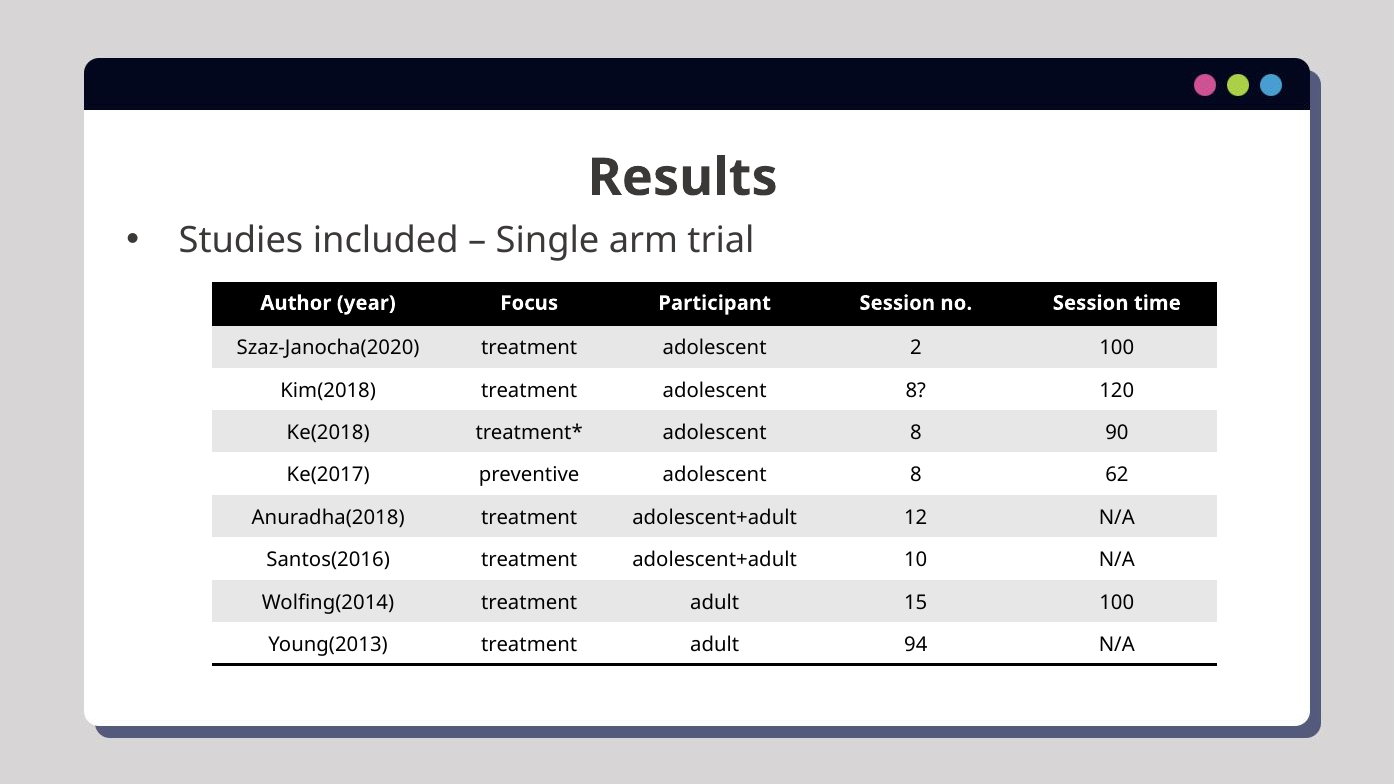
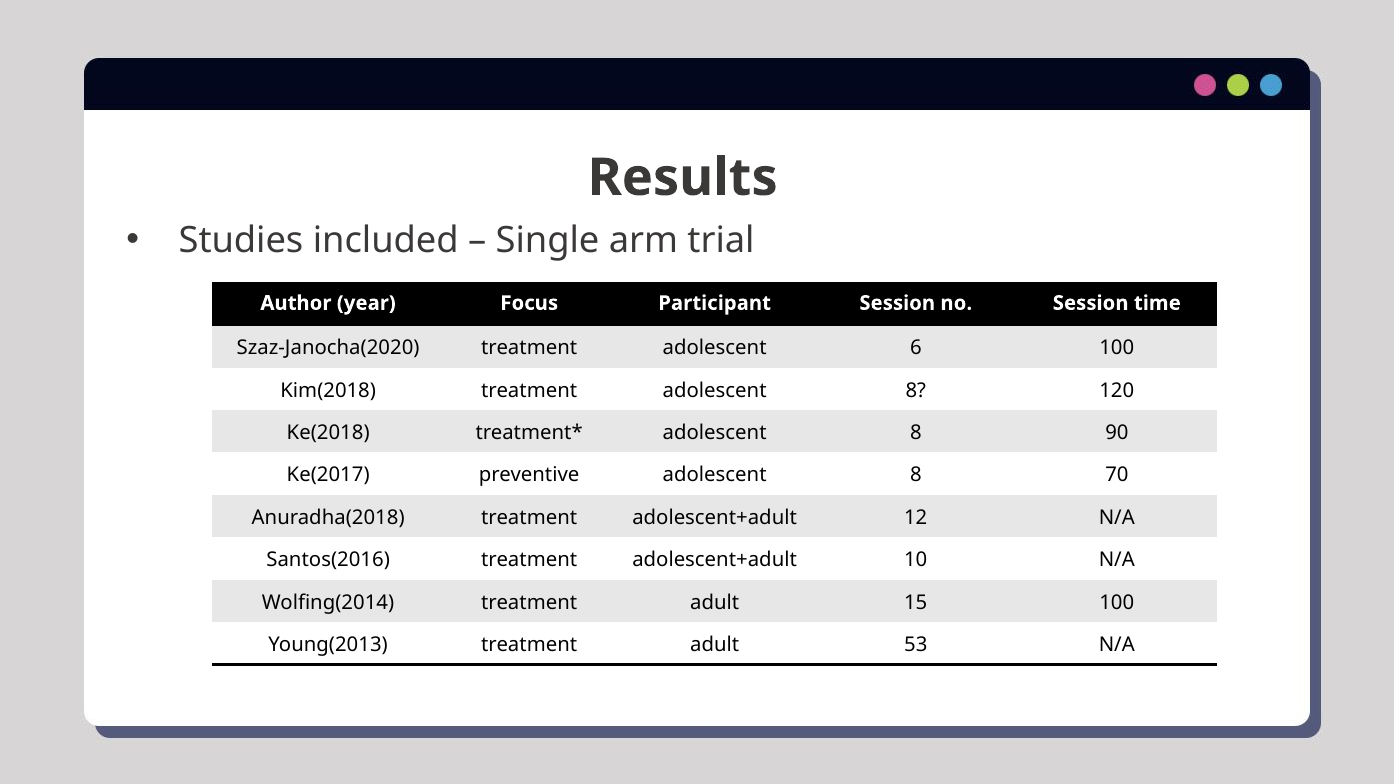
2: 2 -> 6
62: 62 -> 70
94: 94 -> 53
